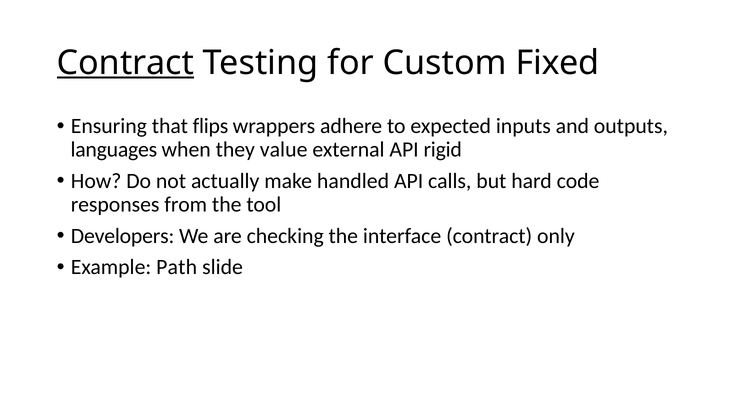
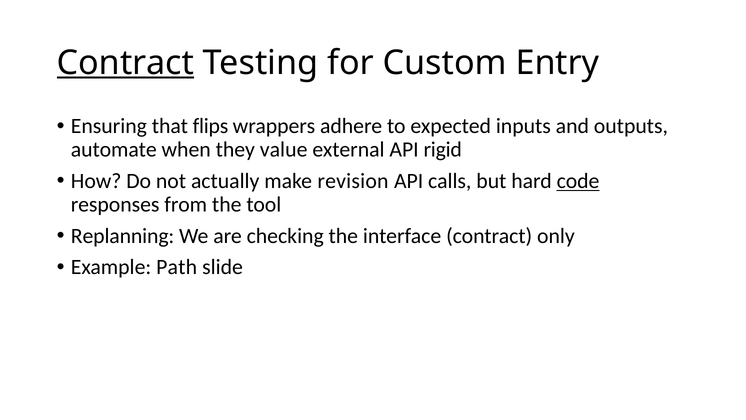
Fixed: Fixed -> Entry
languages: languages -> automate
handled: handled -> revision
code underline: none -> present
Developers: Developers -> Replanning
